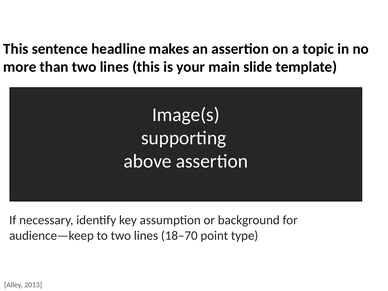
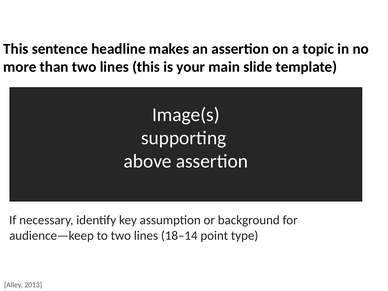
18–70: 18–70 -> 18–14
